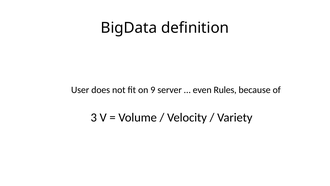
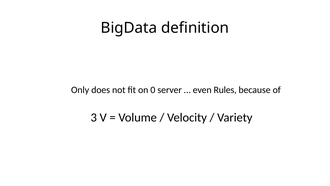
User: User -> Only
9: 9 -> 0
